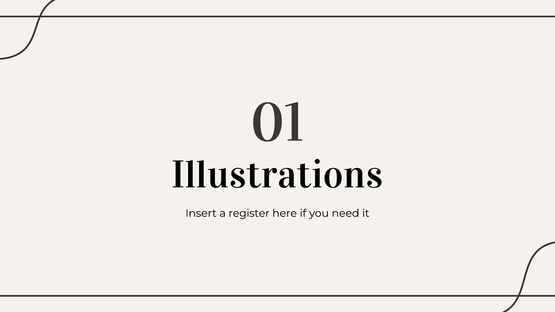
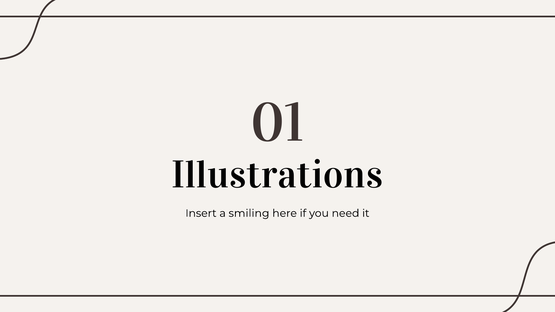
register: register -> smiling
